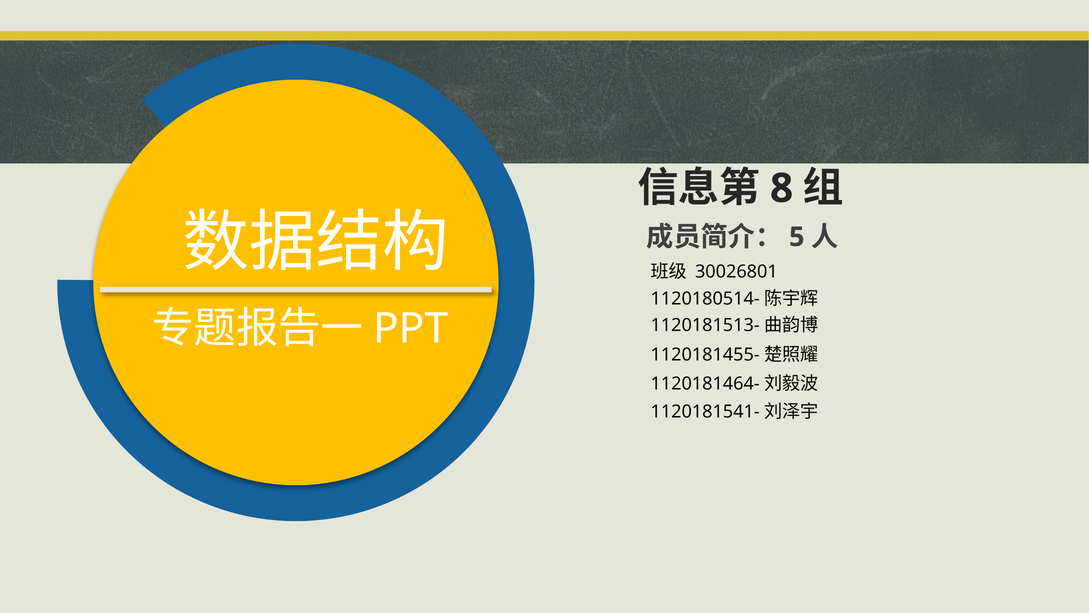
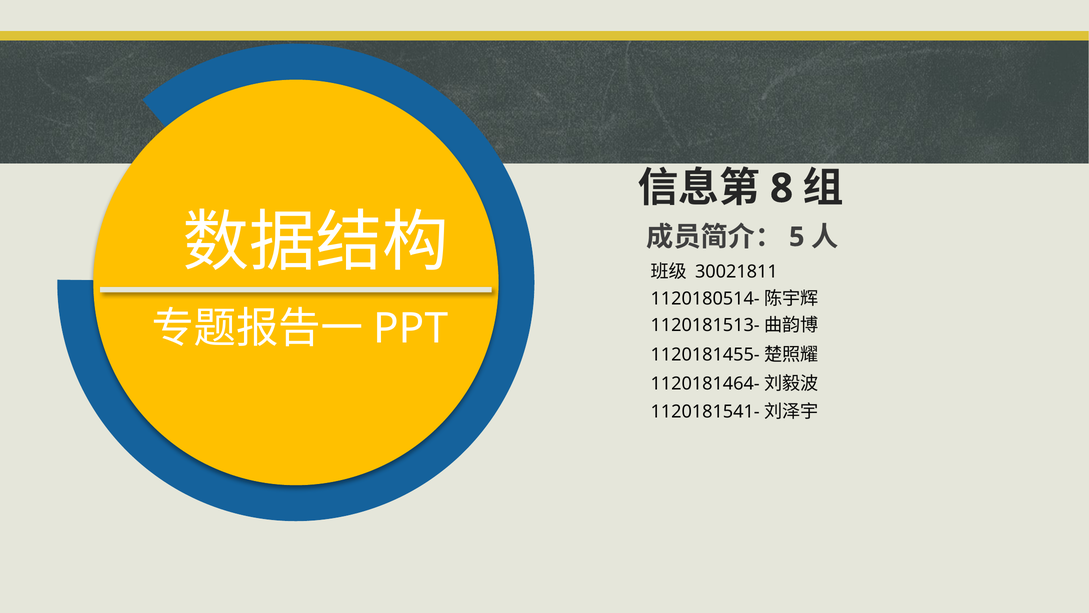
30026801: 30026801 -> 30021811
